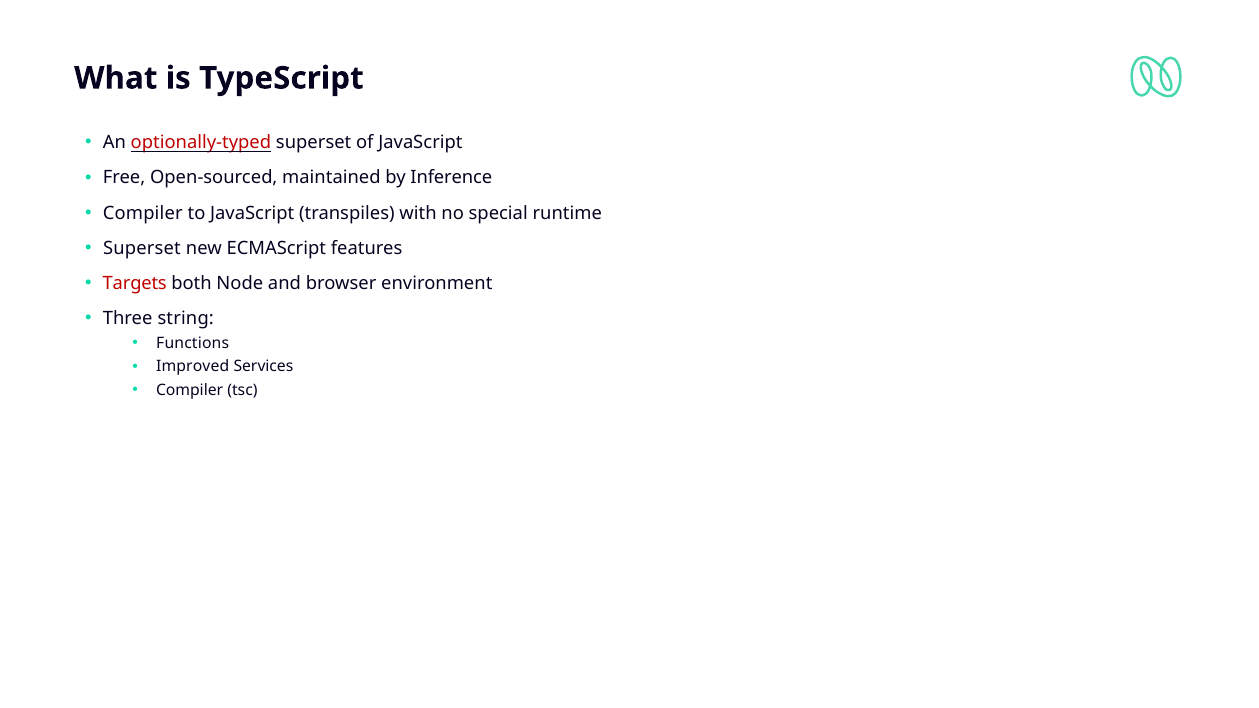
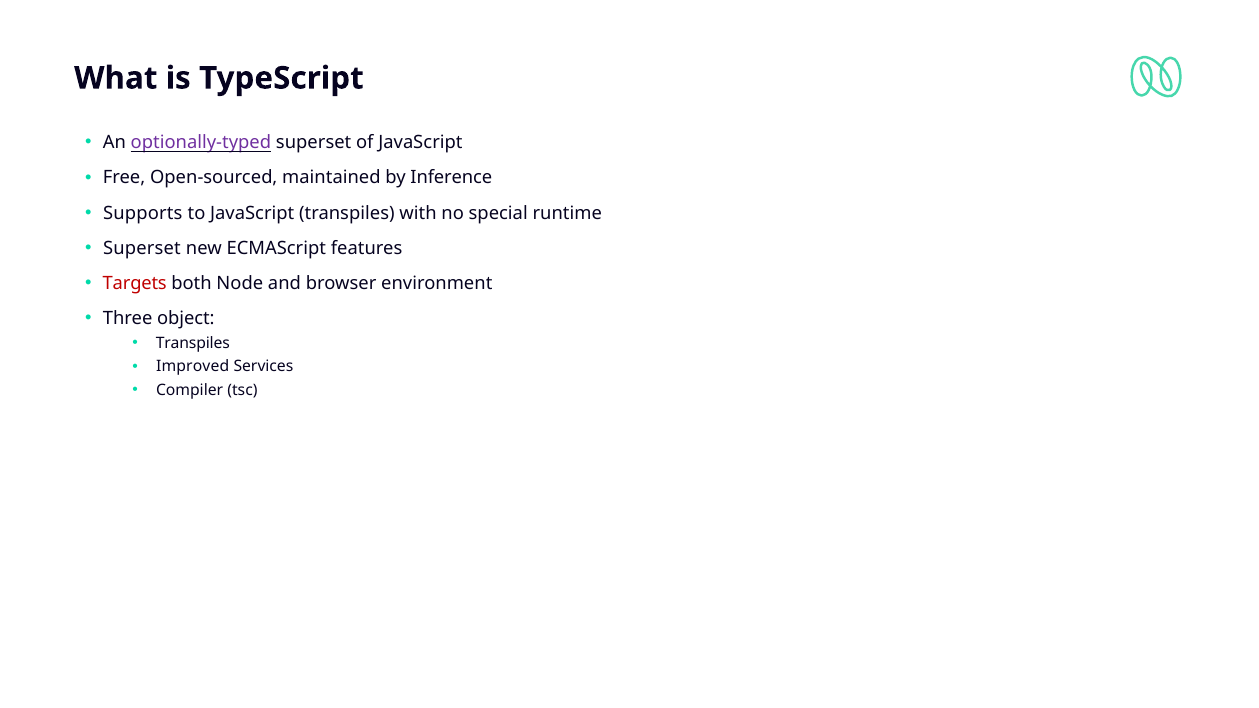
optionally-typed colour: red -> purple
Compiler at (143, 213): Compiler -> Supports
string: string -> object
Functions at (193, 343): Functions -> Transpiles
